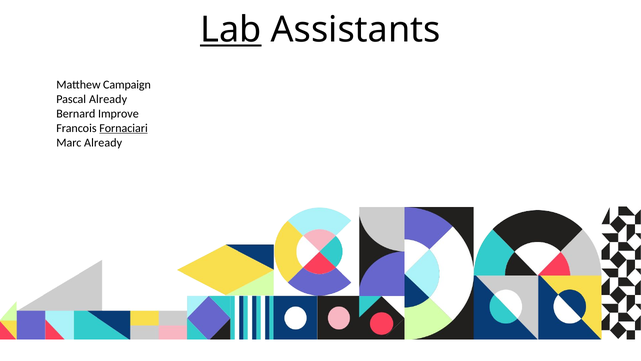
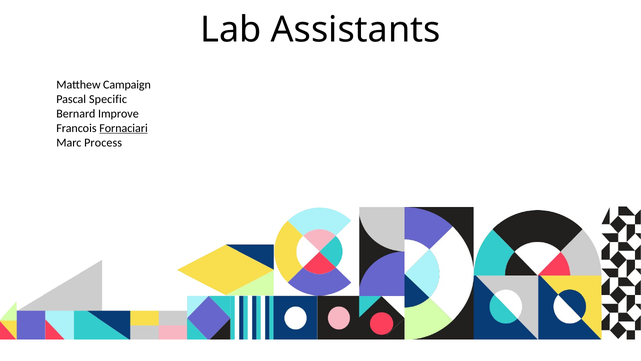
Lab underline: present -> none
Pascal Already: Already -> Specific
Marc Already: Already -> Process
